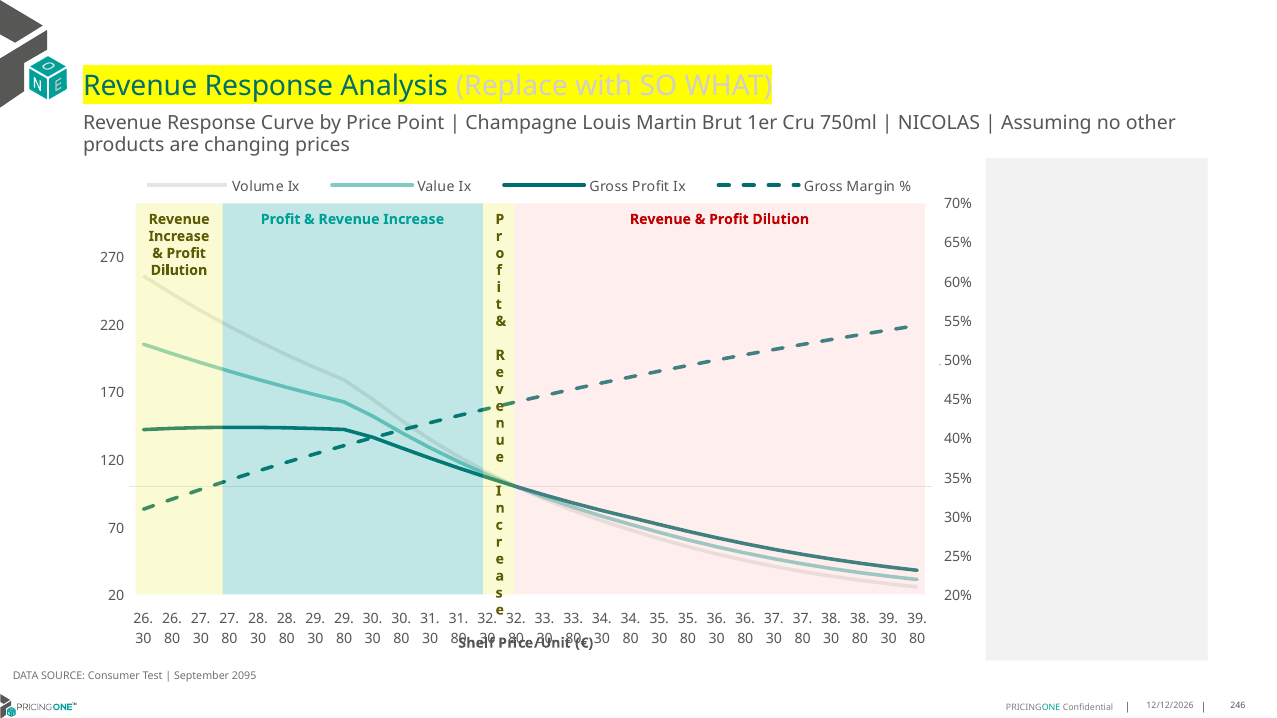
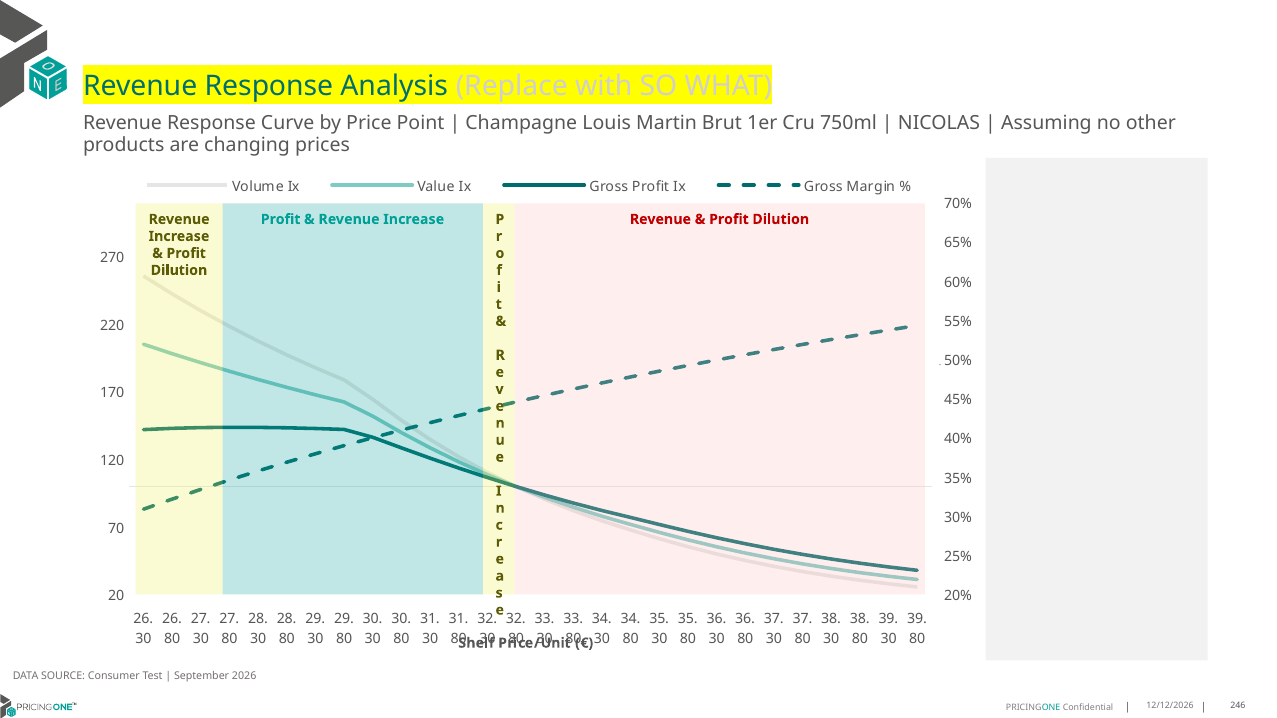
2095: 2095 -> 2026
